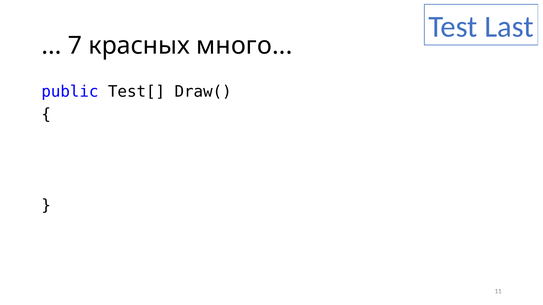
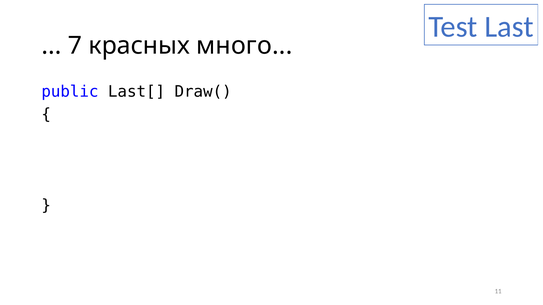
Test[: Test[ -> Last[
